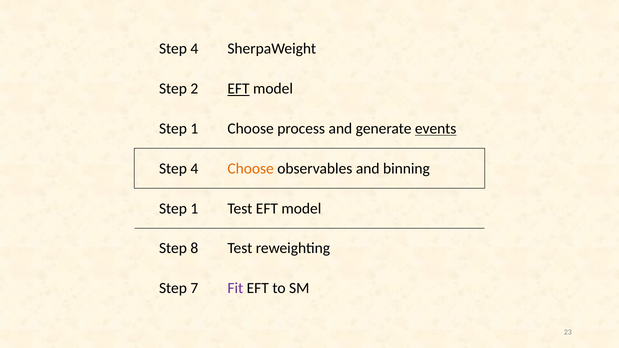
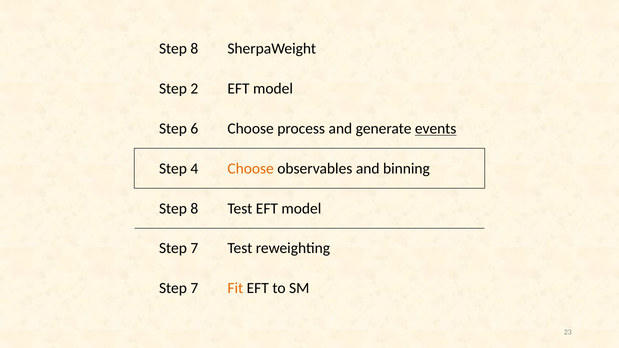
4 at (194, 49): 4 -> 8
EFT at (239, 89) underline: present -> none
1 at (194, 129): 1 -> 6
1 at (194, 209): 1 -> 8
8 at (194, 248): 8 -> 7
Fit colour: purple -> orange
